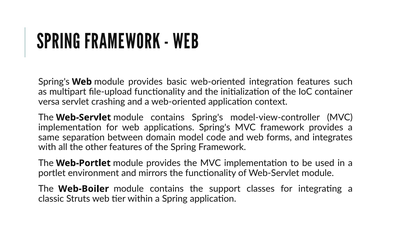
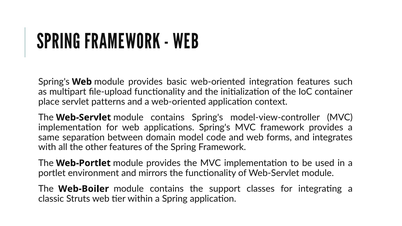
versa: versa -> place
crashing: crashing -> patterns
